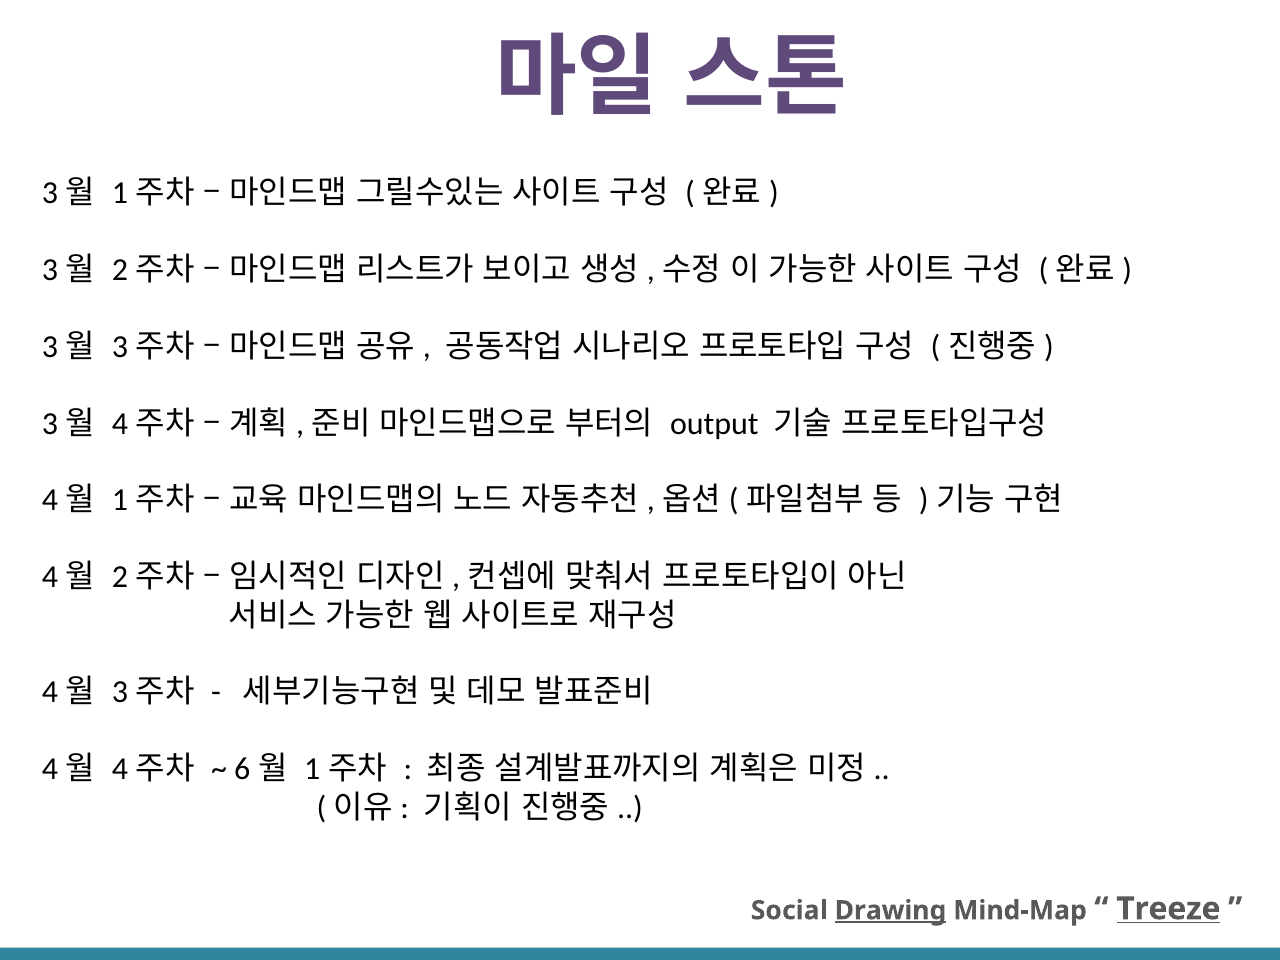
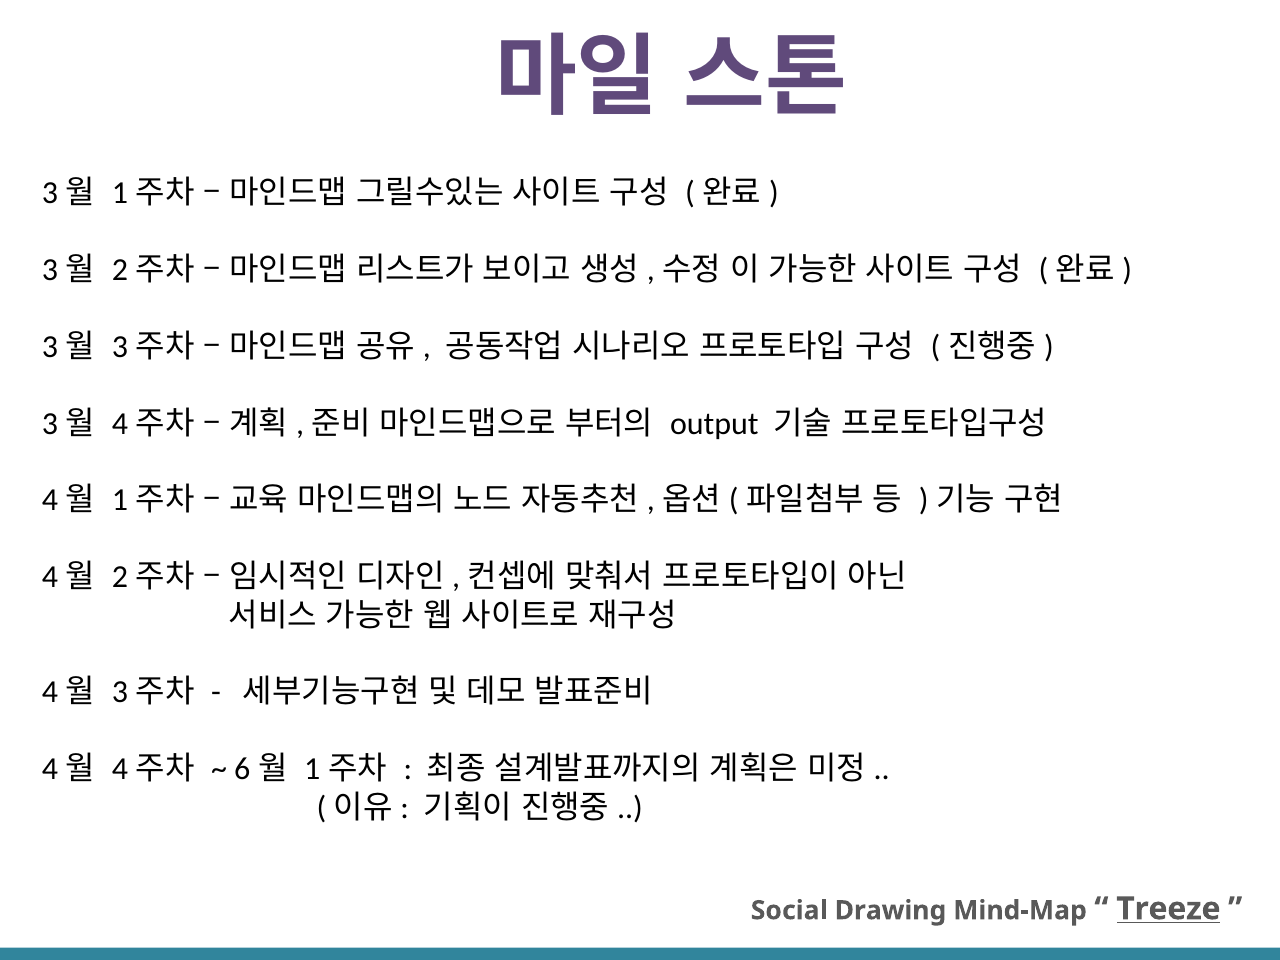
Drawing underline: present -> none
